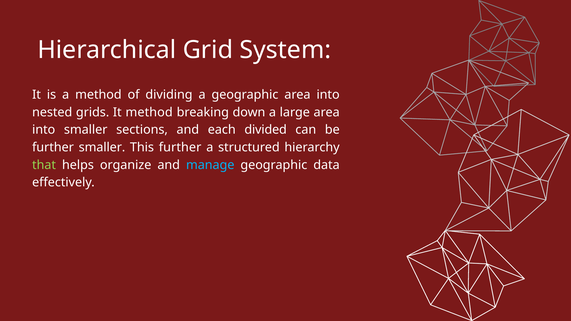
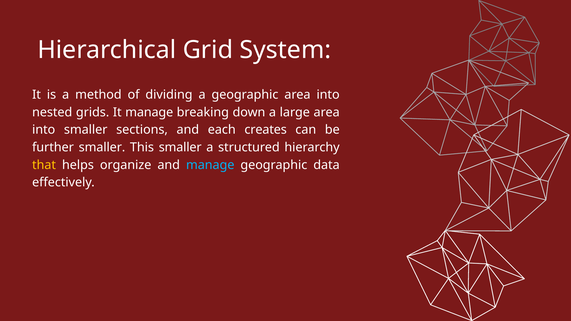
It method: method -> manage
divided: divided -> creates
This further: further -> smaller
that colour: light green -> yellow
